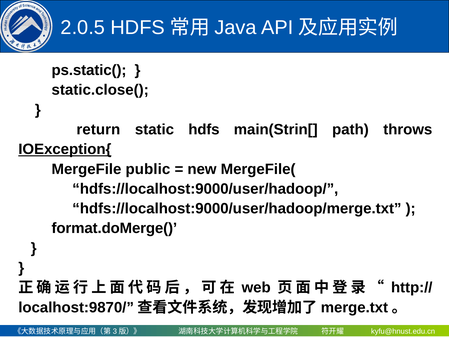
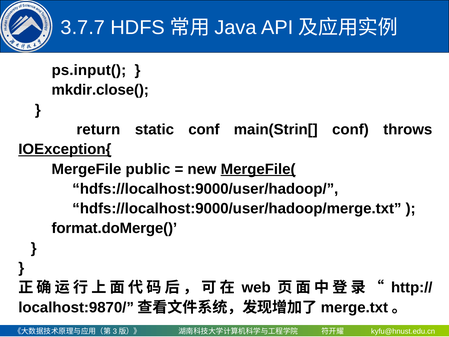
2.0.5: 2.0.5 -> 3.7.7
ps.static(: ps.static( -> ps.input(
static.close(: static.close( -> mkdir.close(
static hdfs: hdfs -> conf
main(Strin[ path: path -> conf
MergeFile( underline: none -> present
